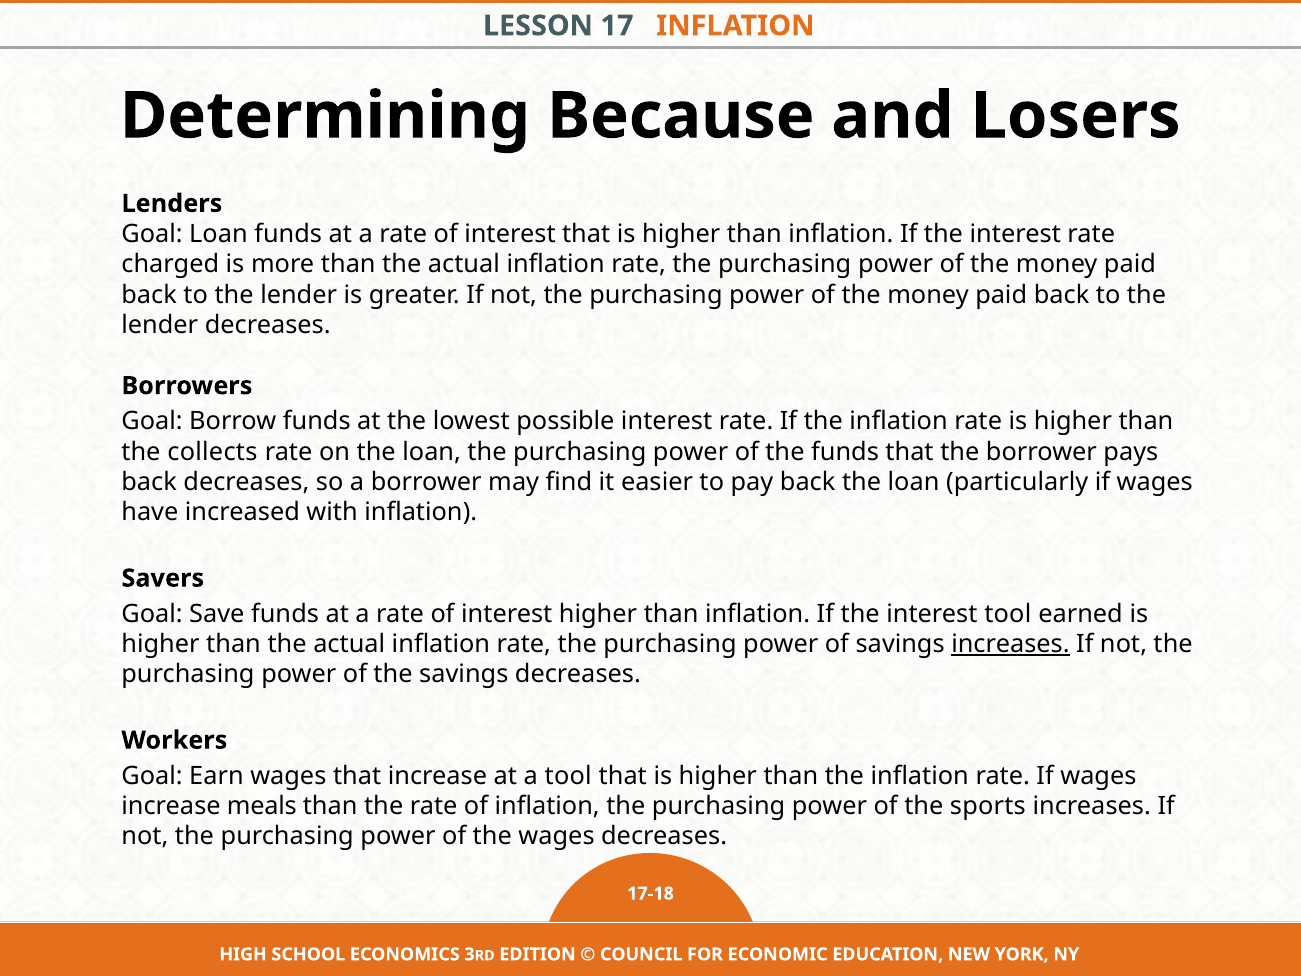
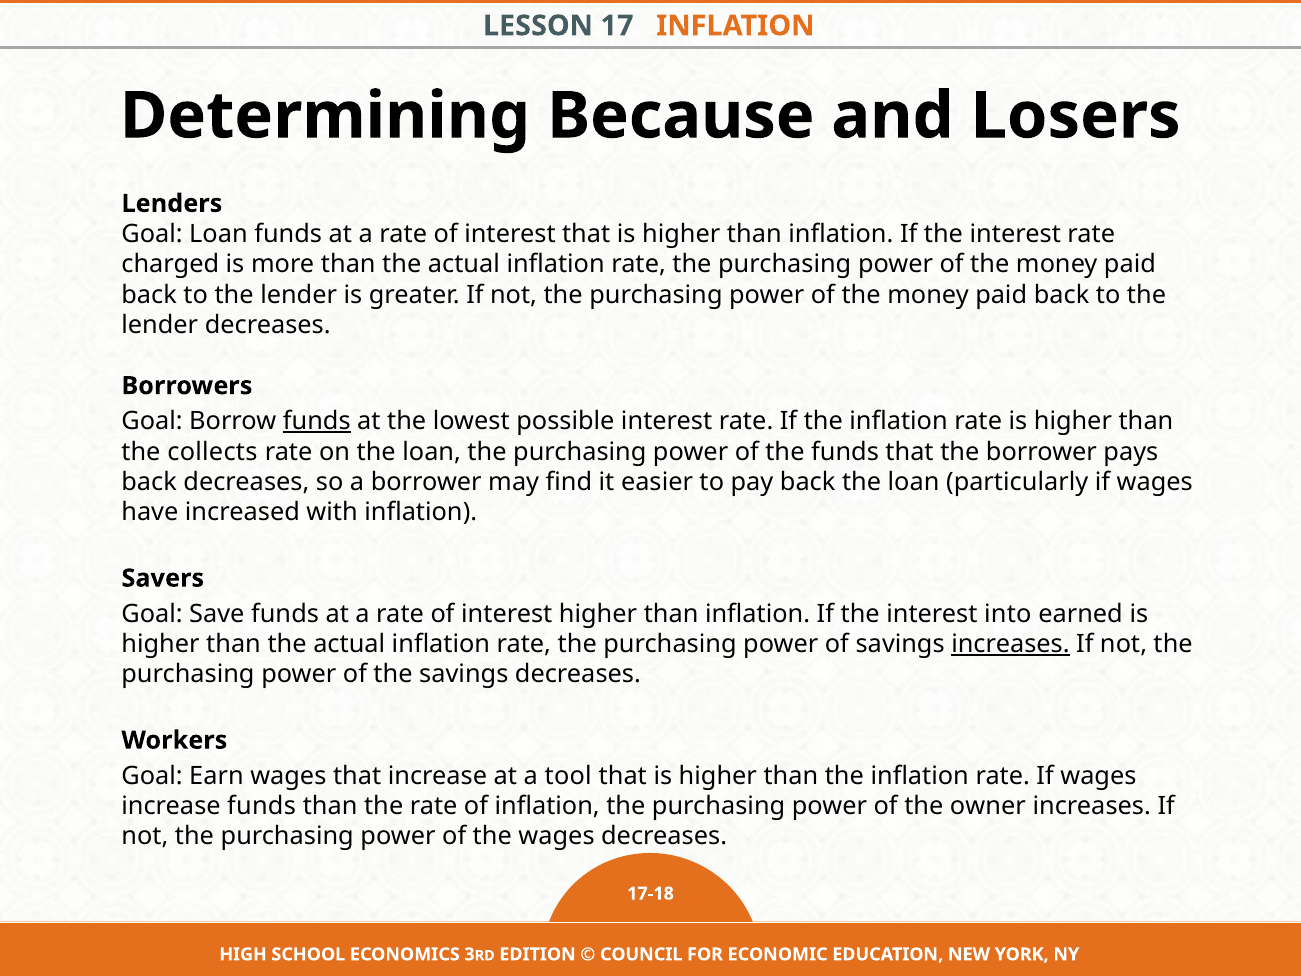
funds at (317, 421) underline: none -> present
interest tool: tool -> into
increase meals: meals -> funds
sports: sports -> owner
